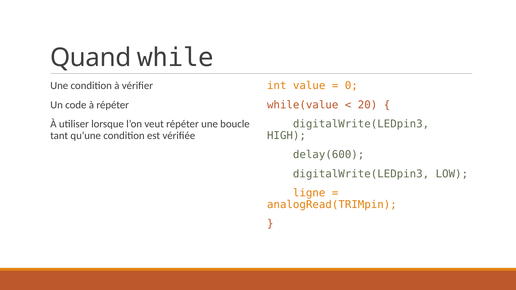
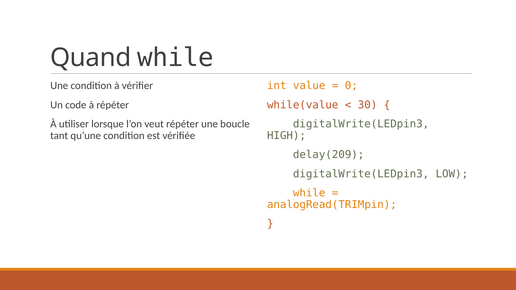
20: 20 -> 30
delay(600: delay(600 -> delay(209
ligne at (309, 193): ligne -> while
